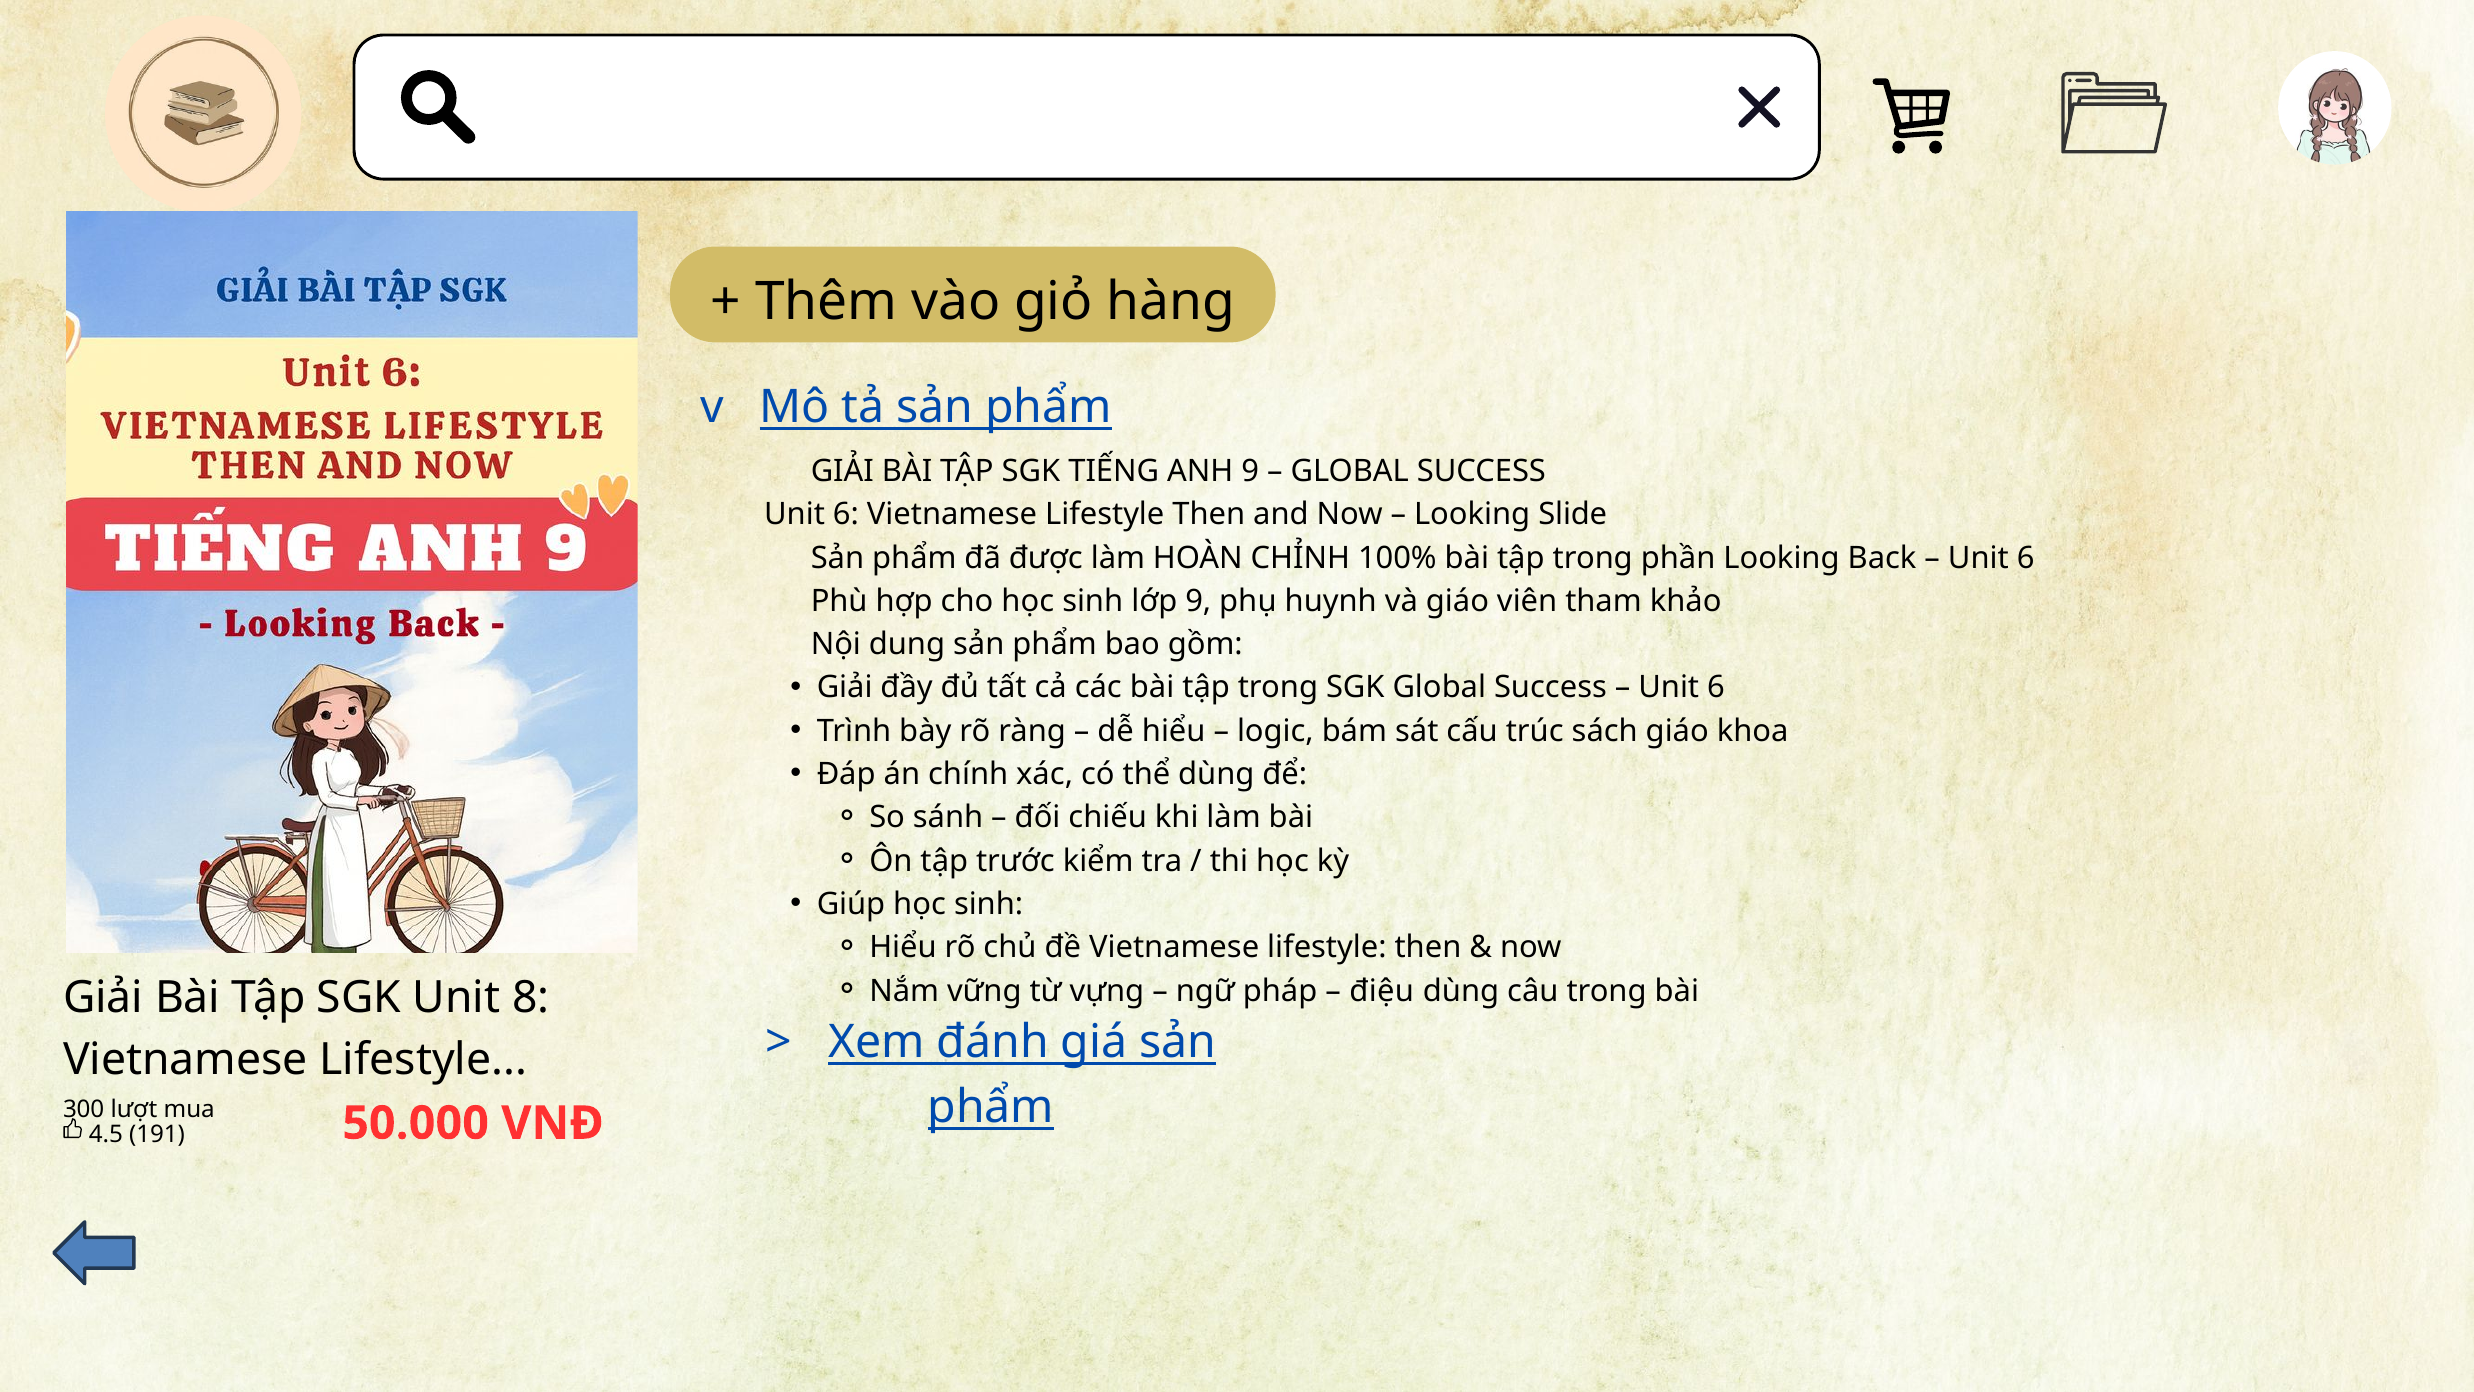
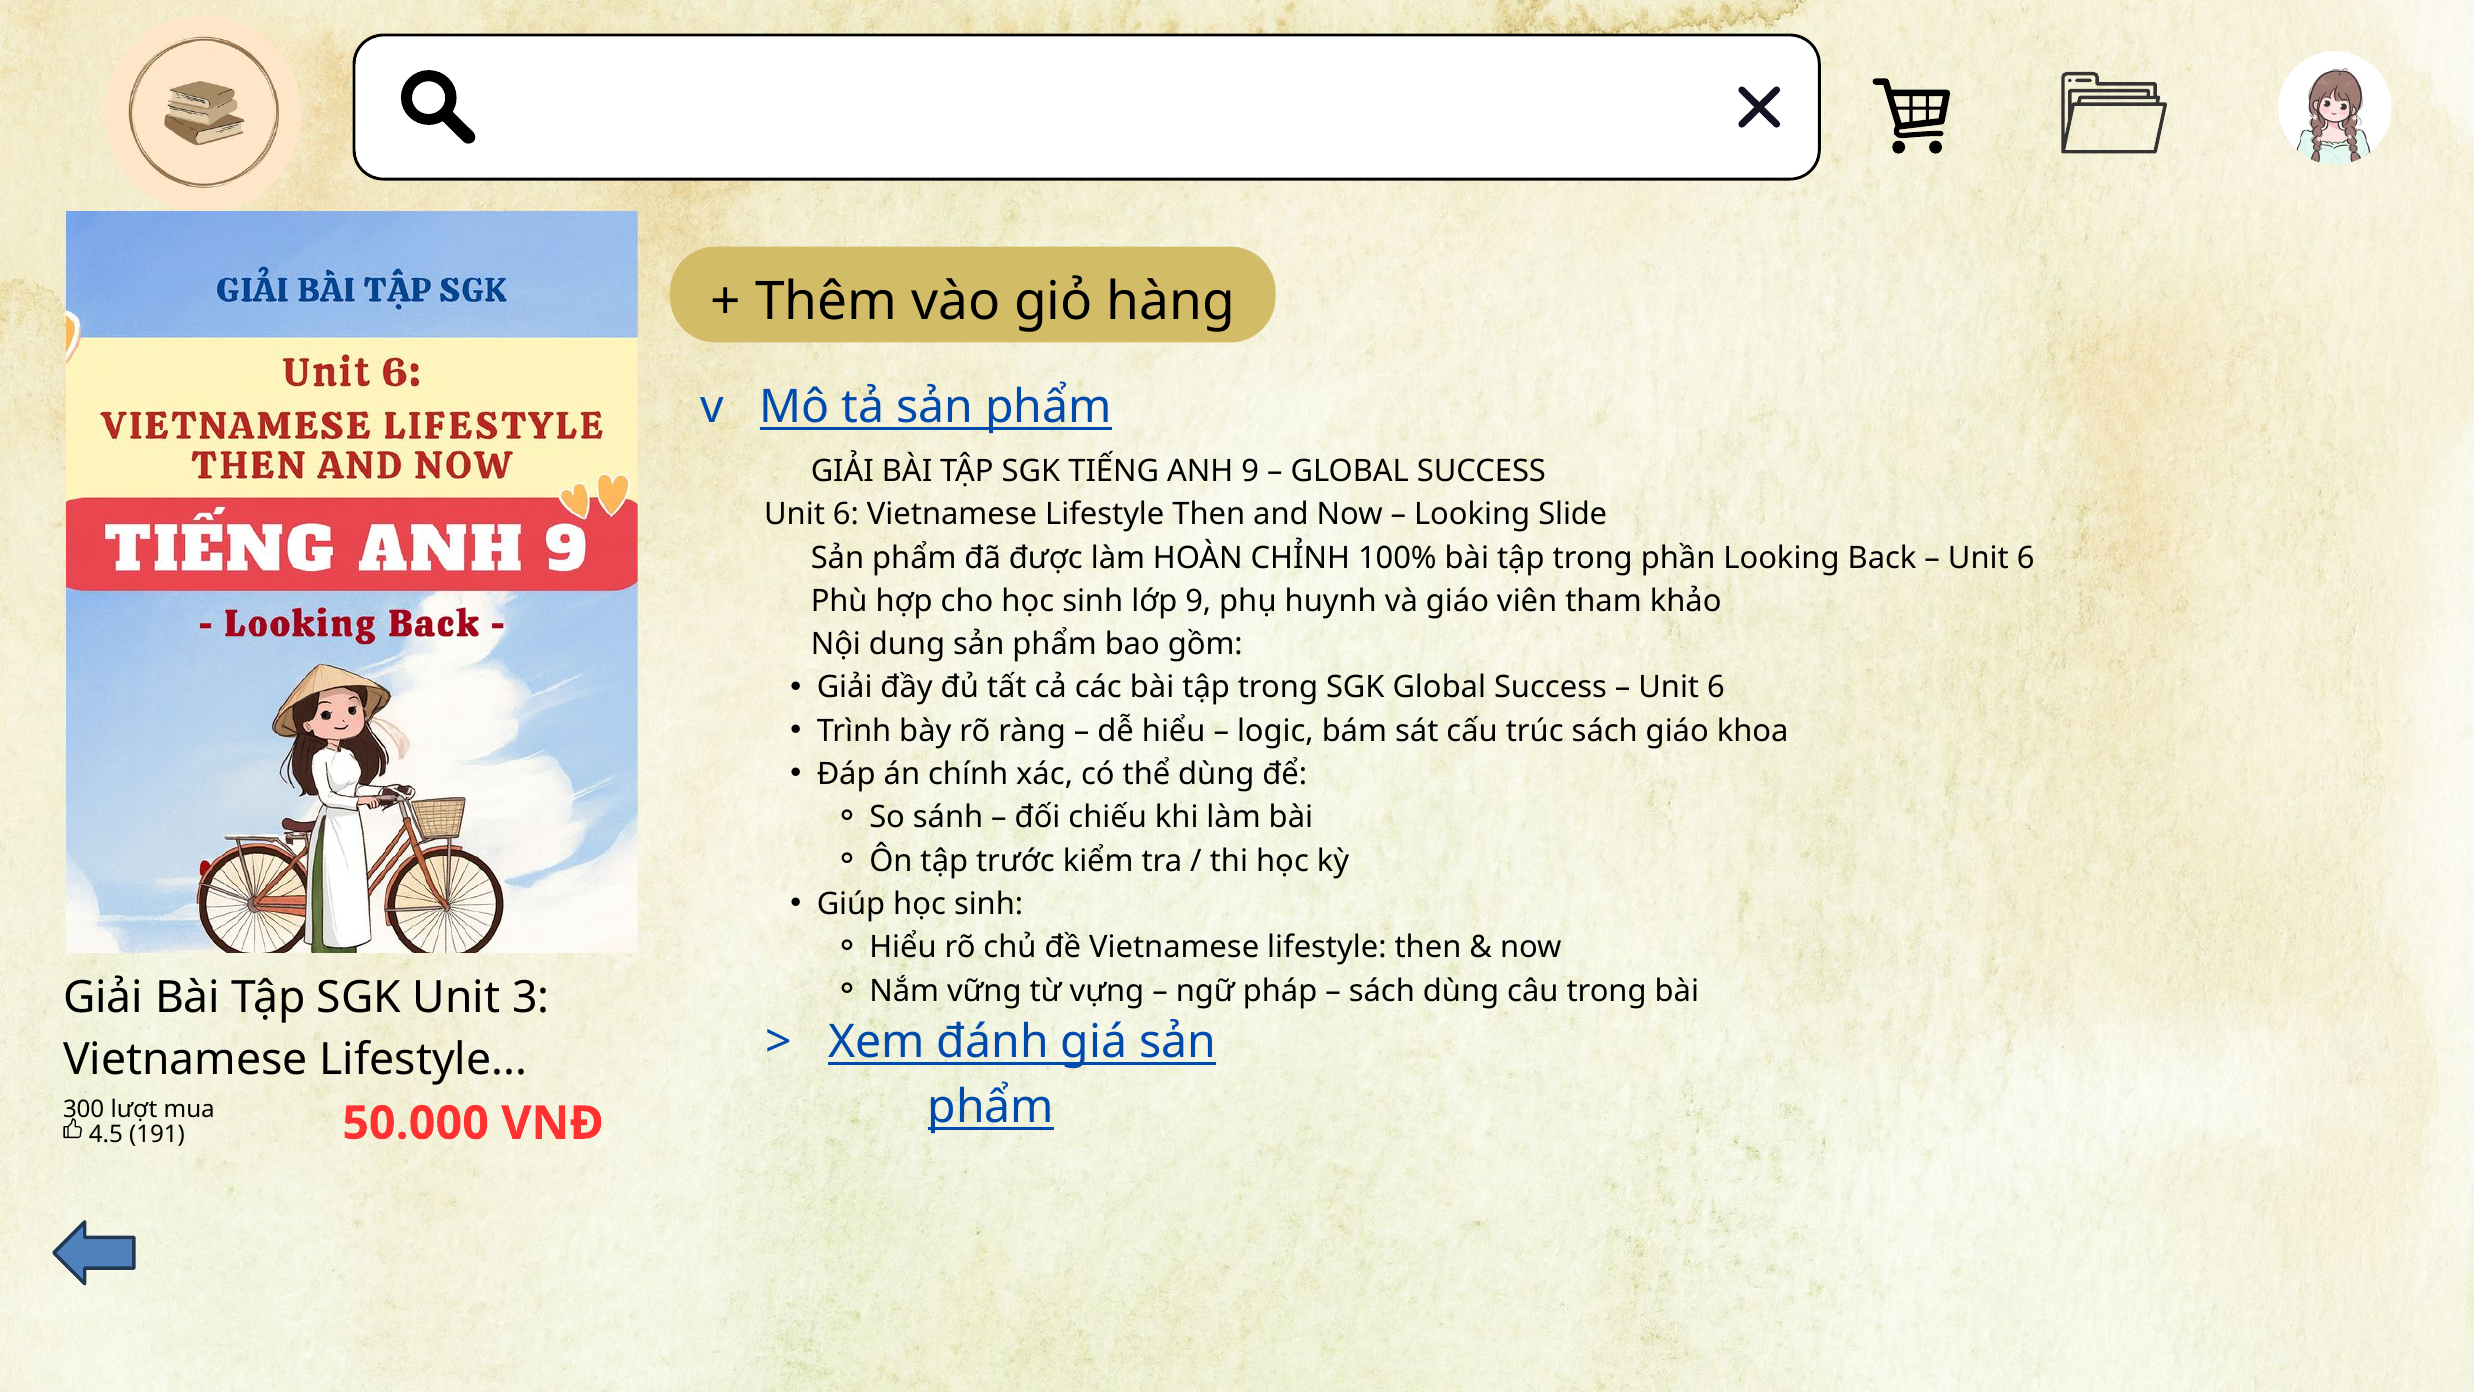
điệu at (1382, 991): điệu -> sách
8: 8 -> 3
